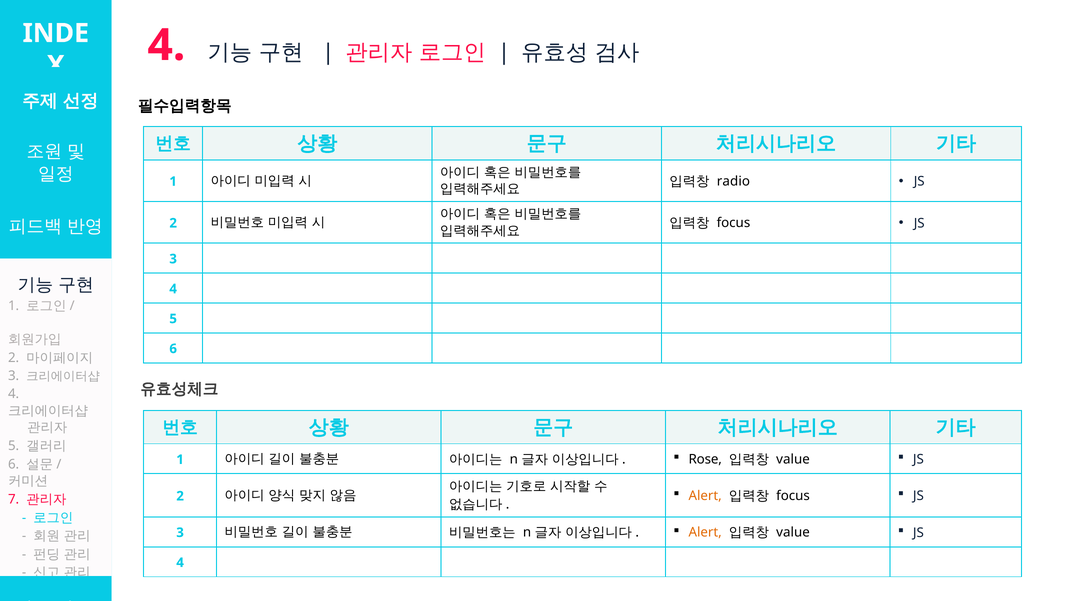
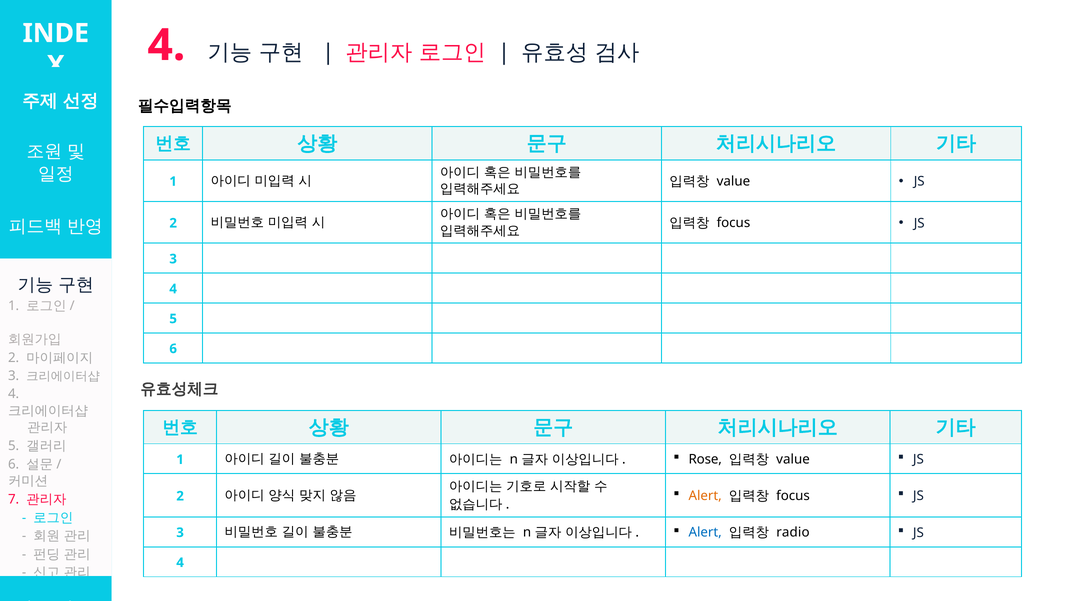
radio at (733, 181): radio -> value
Alert at (705, 532) colour: orange -> blue
value at (793, 532): value -> radio
